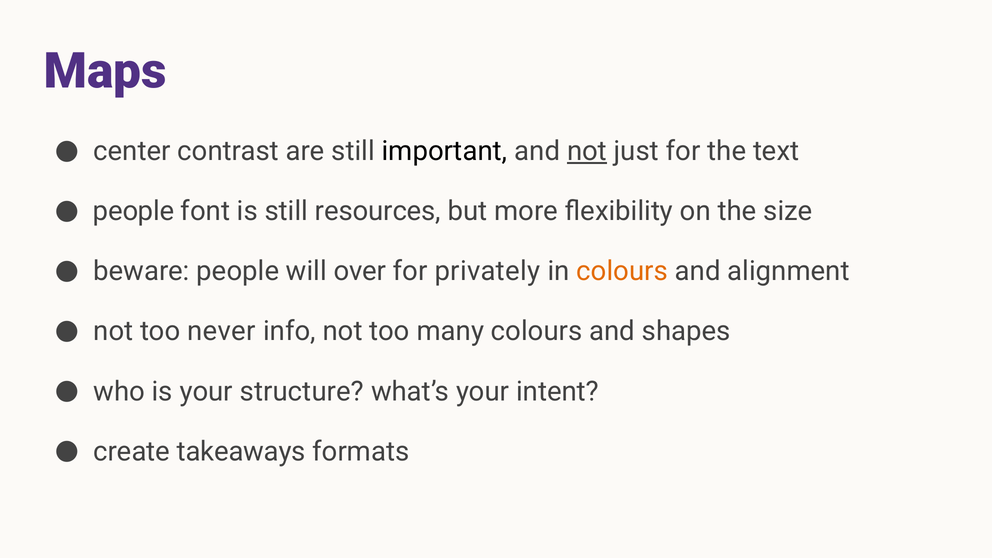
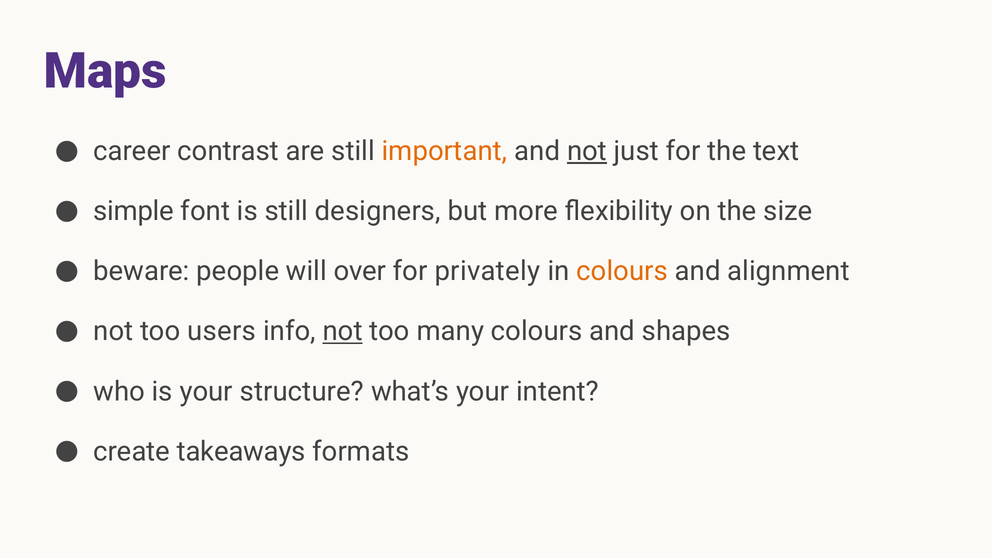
center: center -> career
important colour: black -> orange
people at (134, 211): people -> simple
resources: resources -> designers
never: never -> users
not at (343, 331) underline: none -> present
